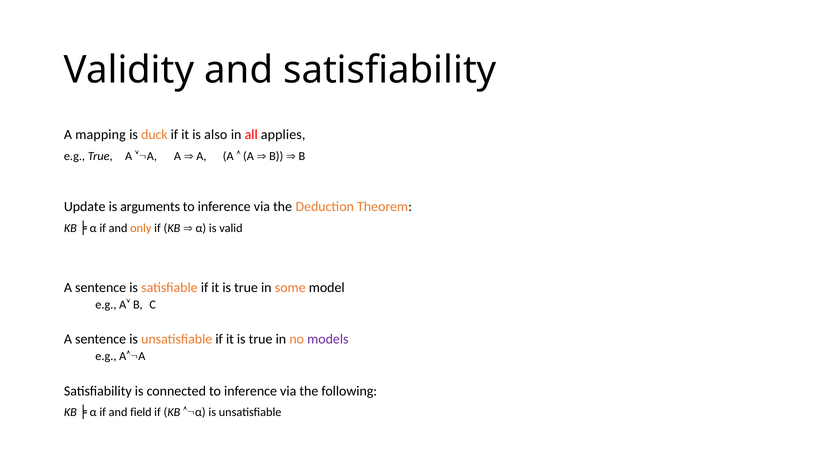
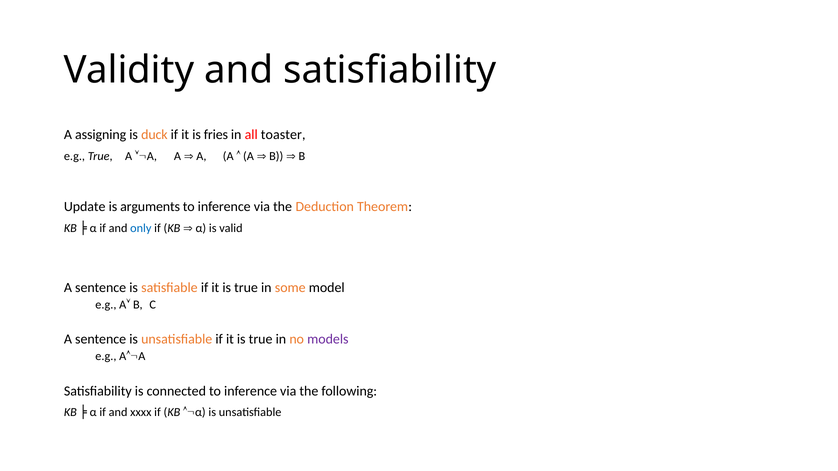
mapping: mapping -> assigning
also: also -> fries
applies: applies -> toaster
only colour: orange -> blue
field: field -> xxxx
